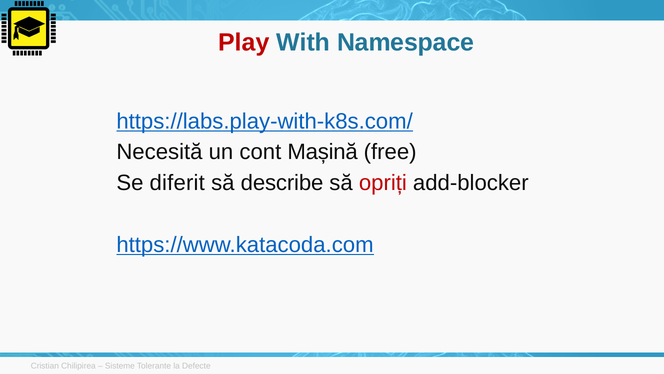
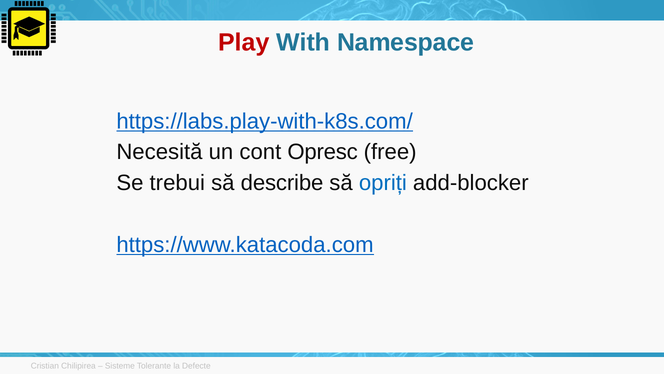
Mașină: Mașină -> Opresc
diferit: diferit -> trebui
opriți colour: red -> blue
